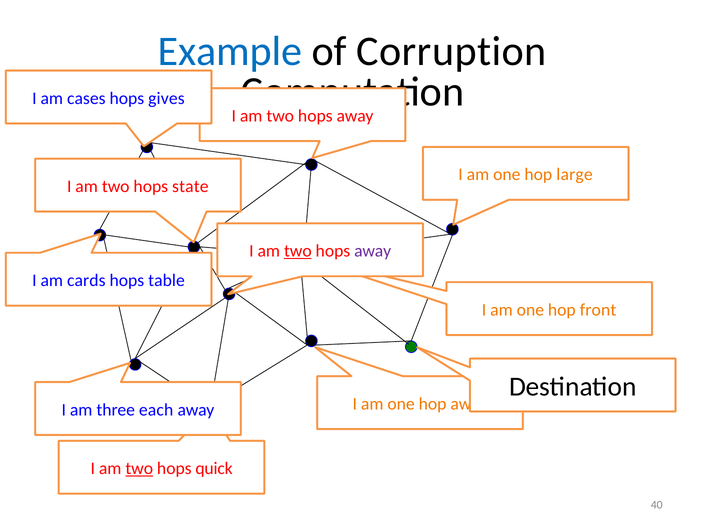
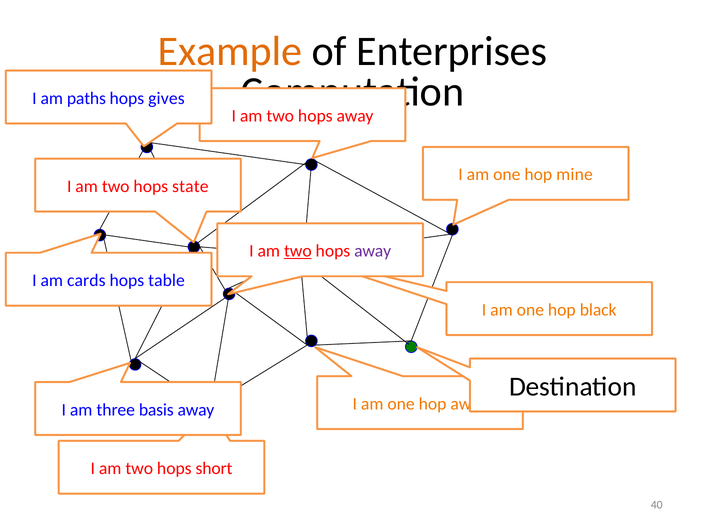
Example colour: blue -> orange
Corruption: Corruption -> Enterprises
cases: cases -> paths
large: large -> mine
front: front -> black
each: each -> basis
two at (139, 468) underline: present -> none
quick: quick -> short
